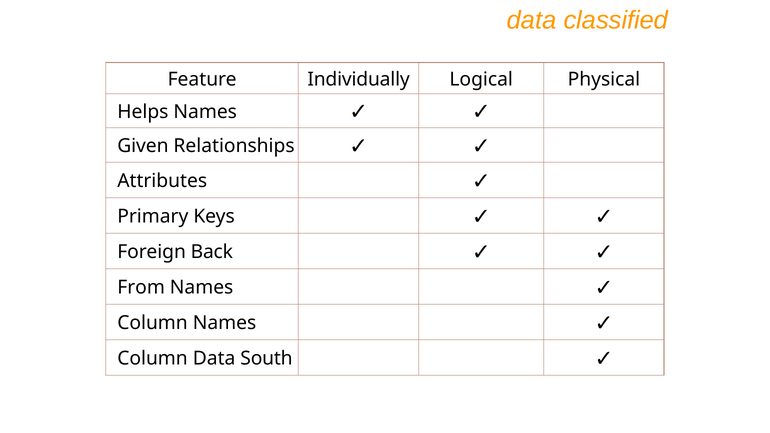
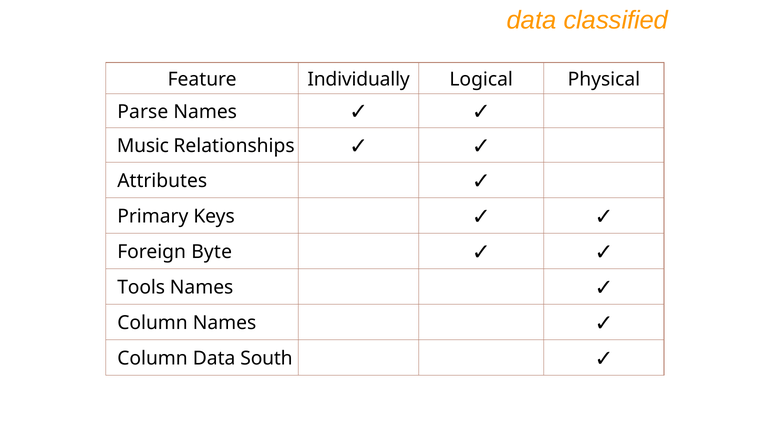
Helps: Helps -> Parse
Given: Given -> Music
Back: Back -> Byte
From: From -> Tools
